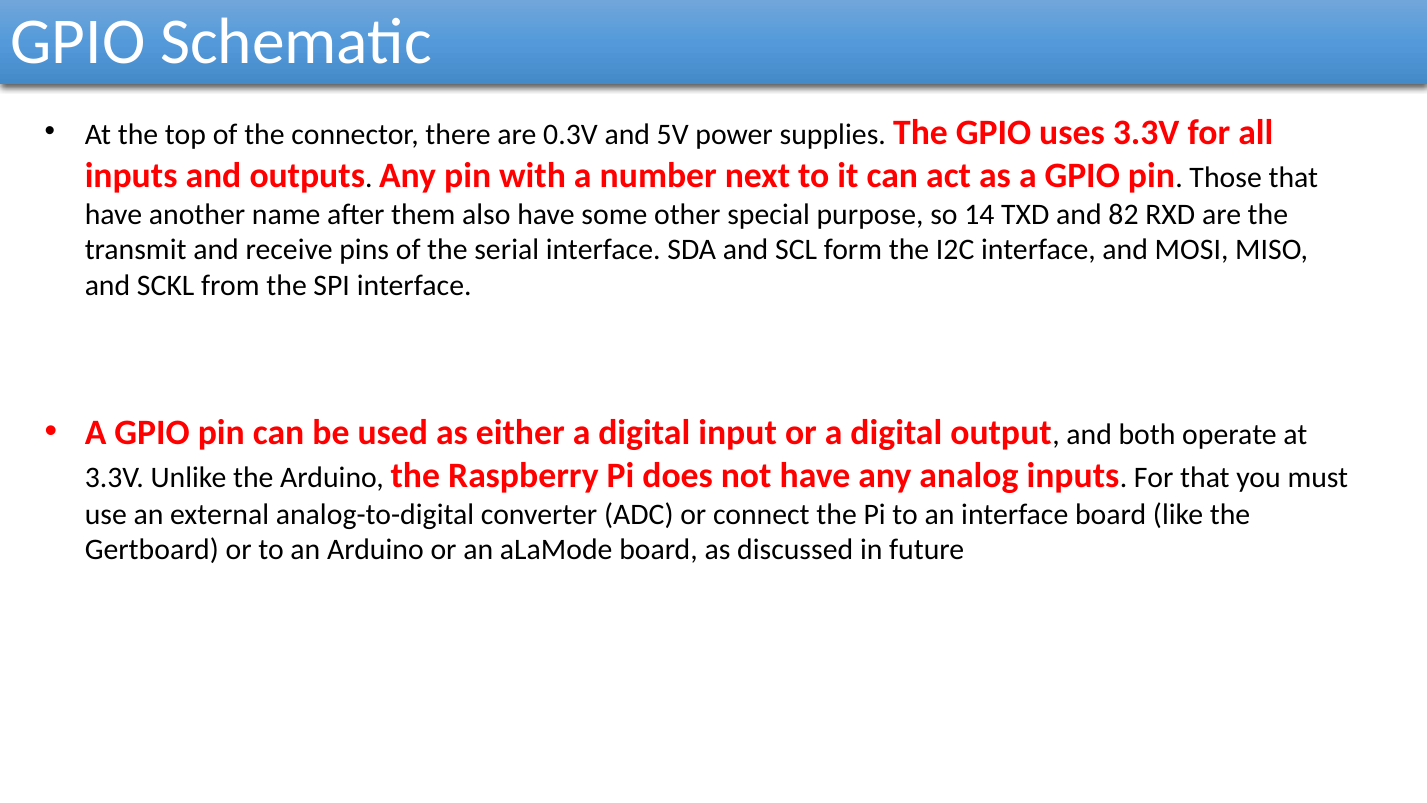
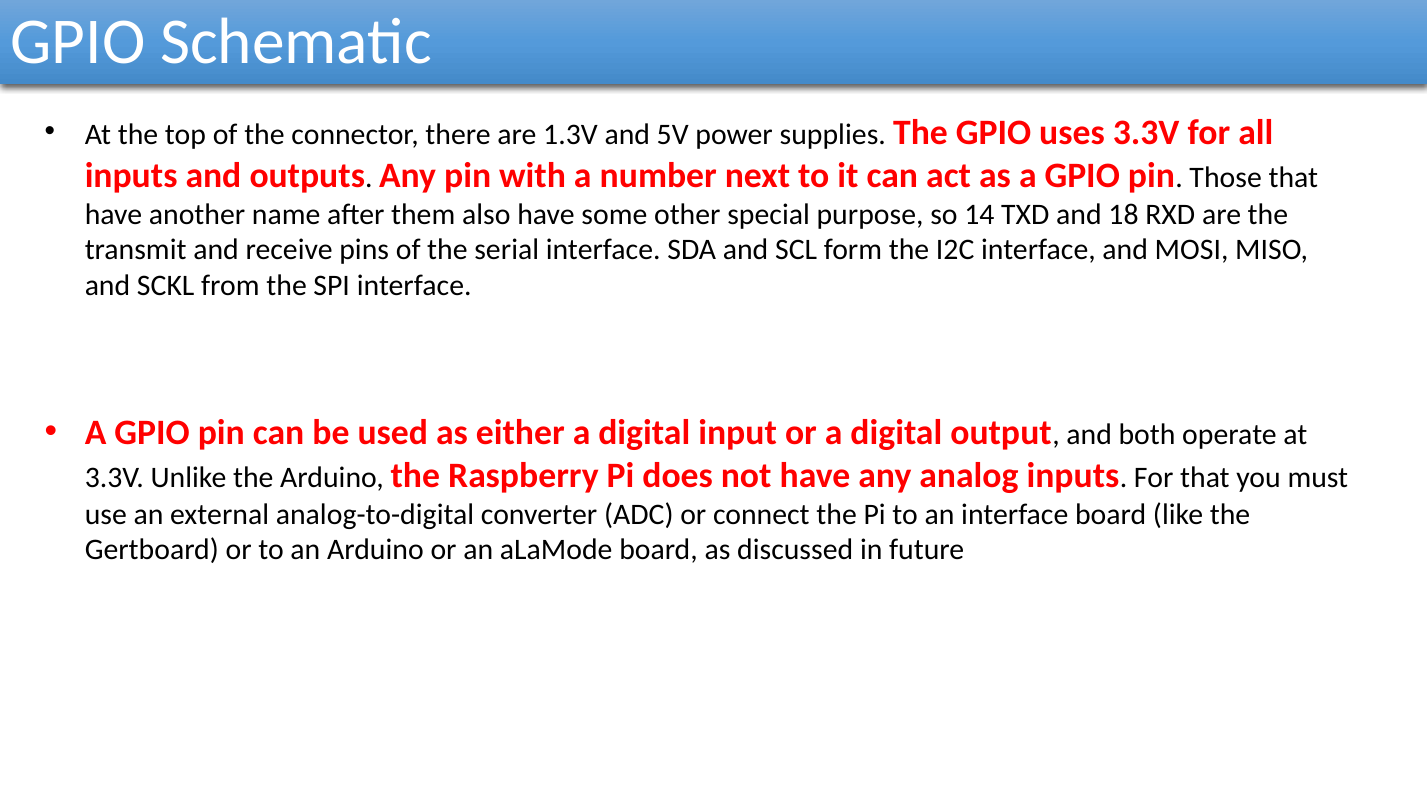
0.3V: 0.3V -> 1.3V
82: 82 -> 18
